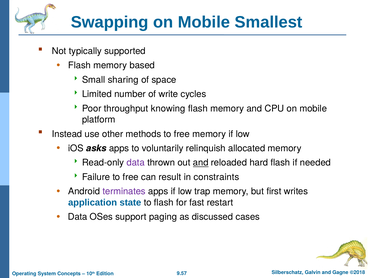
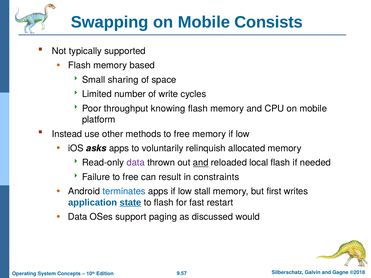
Smallest: Smallest -> Consists
hard: hard -> local
terminates colour: purple -> blue
trap: trap -> stall
state underline: none -> present
cases: cases -> would
